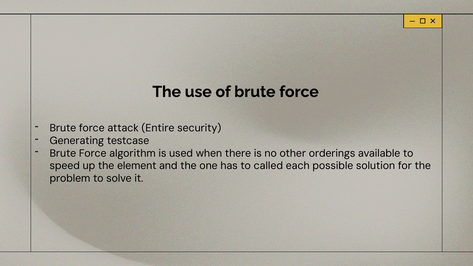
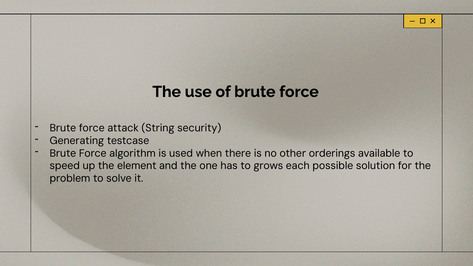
Entire: Entire -> String
called: called -> grows
